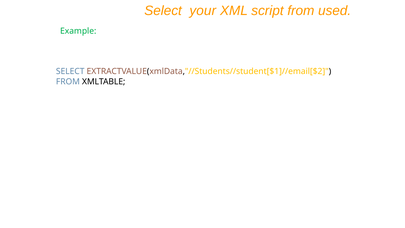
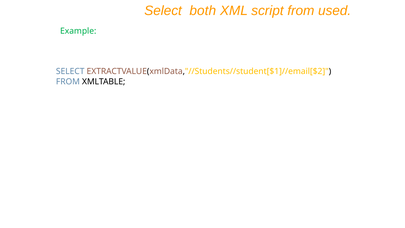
your: your -> both
